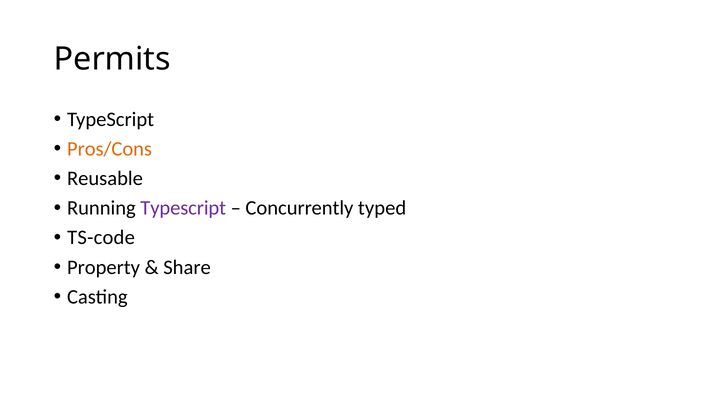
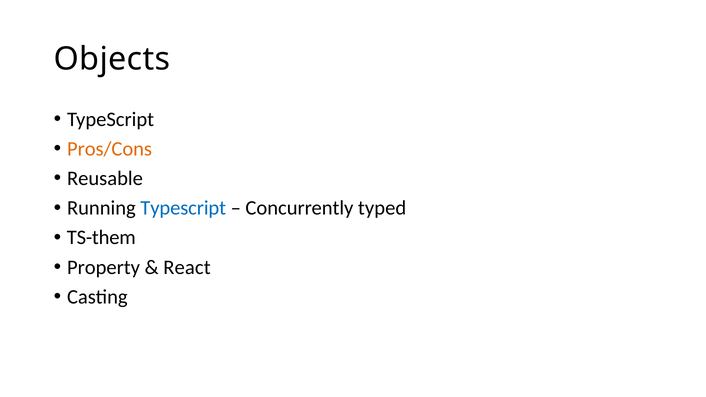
Permits: Permits -> Objects
Typescript at (183, 208) colour: purple -> blue
TS-code: TS-code -> TS-them
Share: Share -> React
